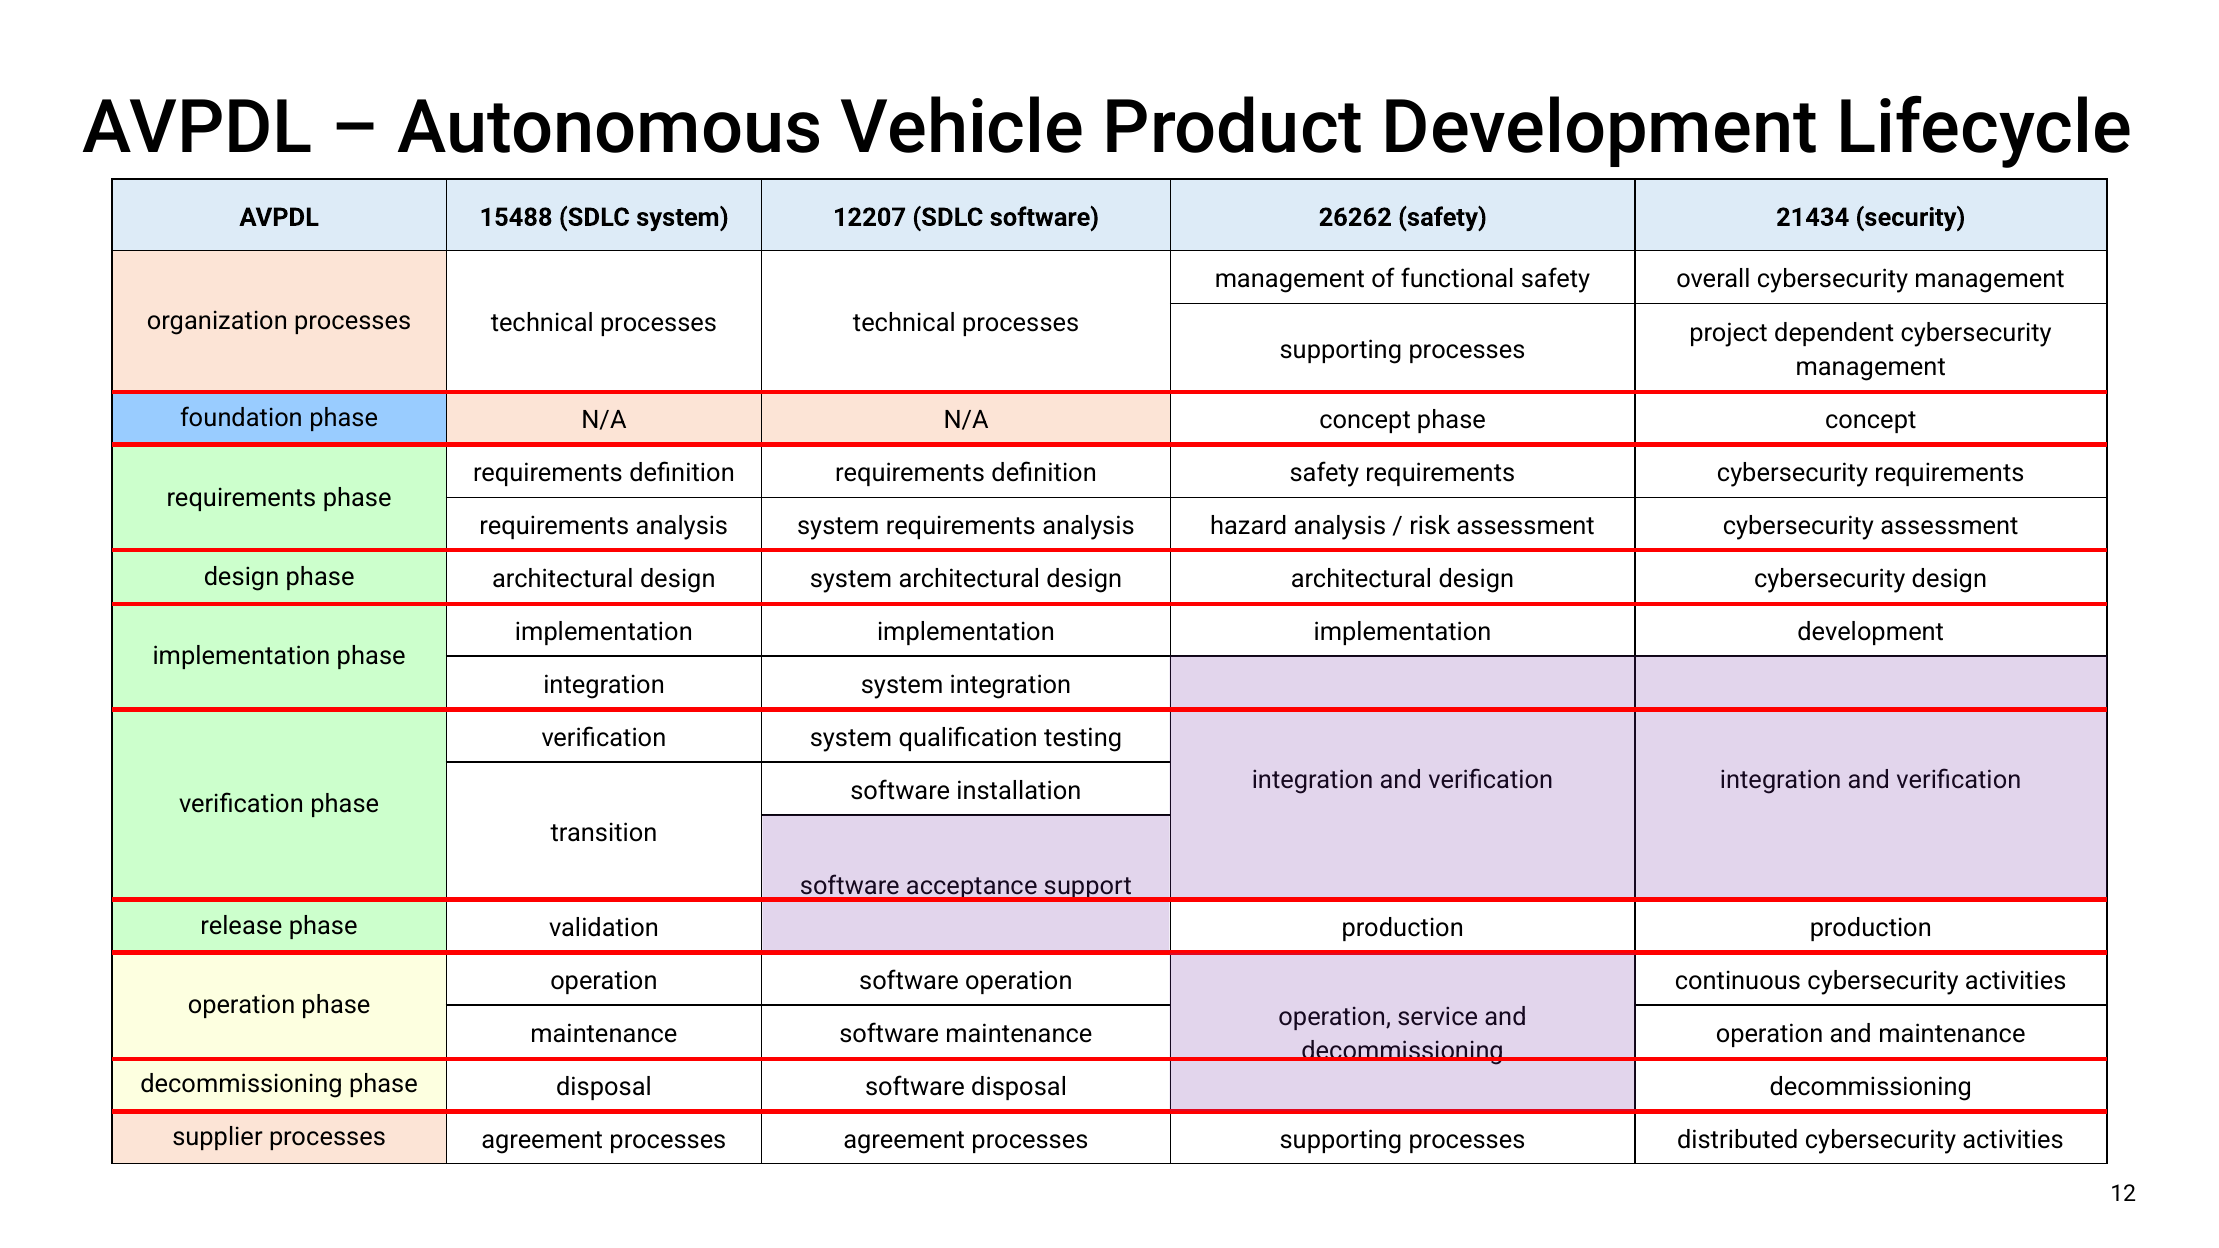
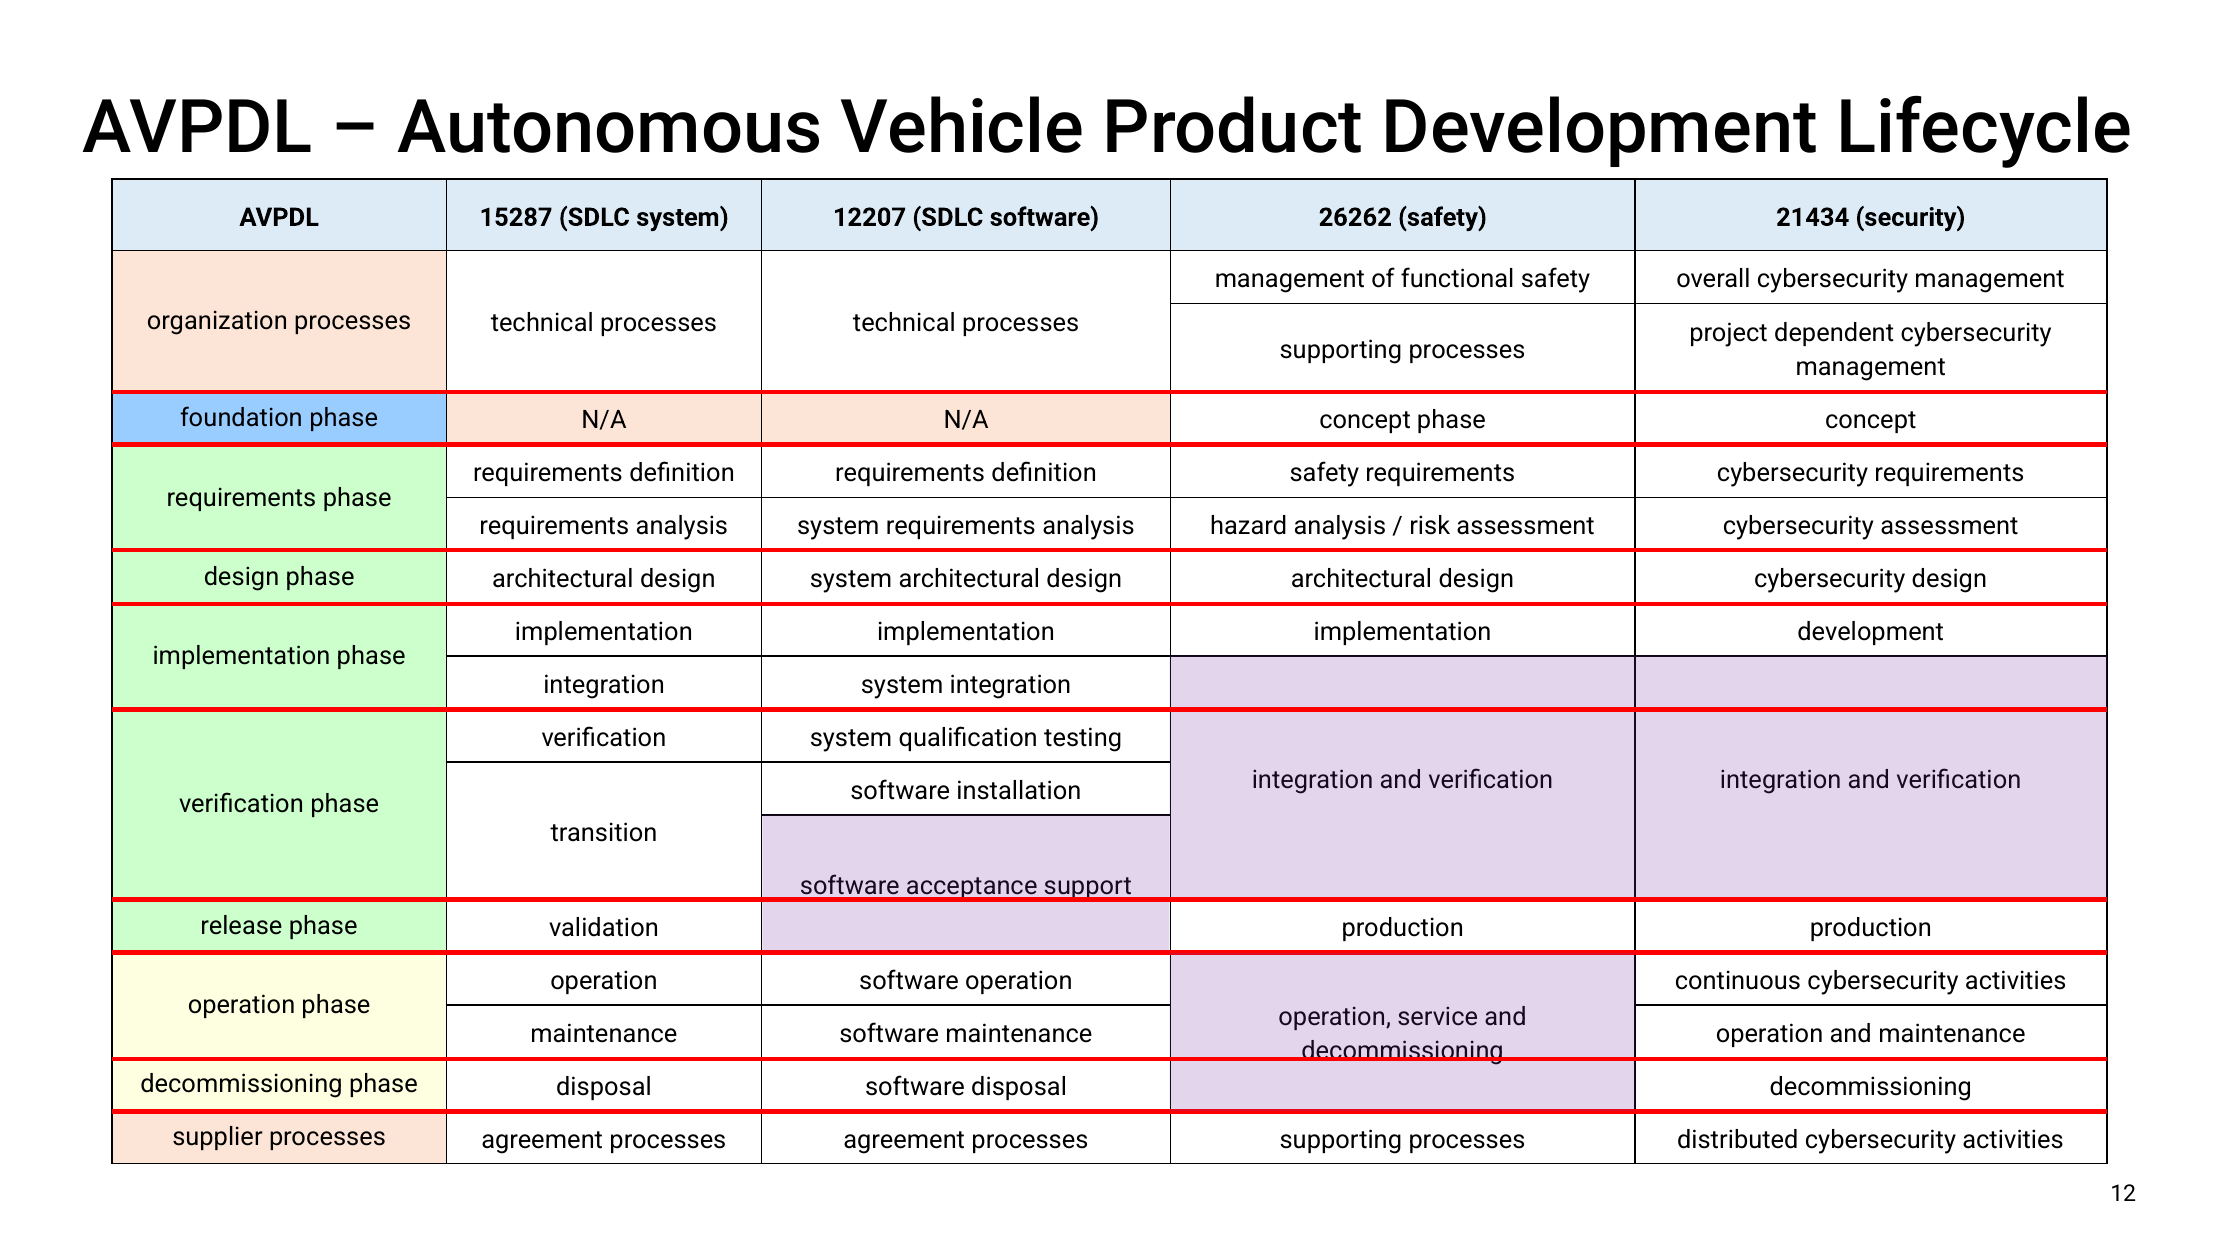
15488: 15488 -> 15287
